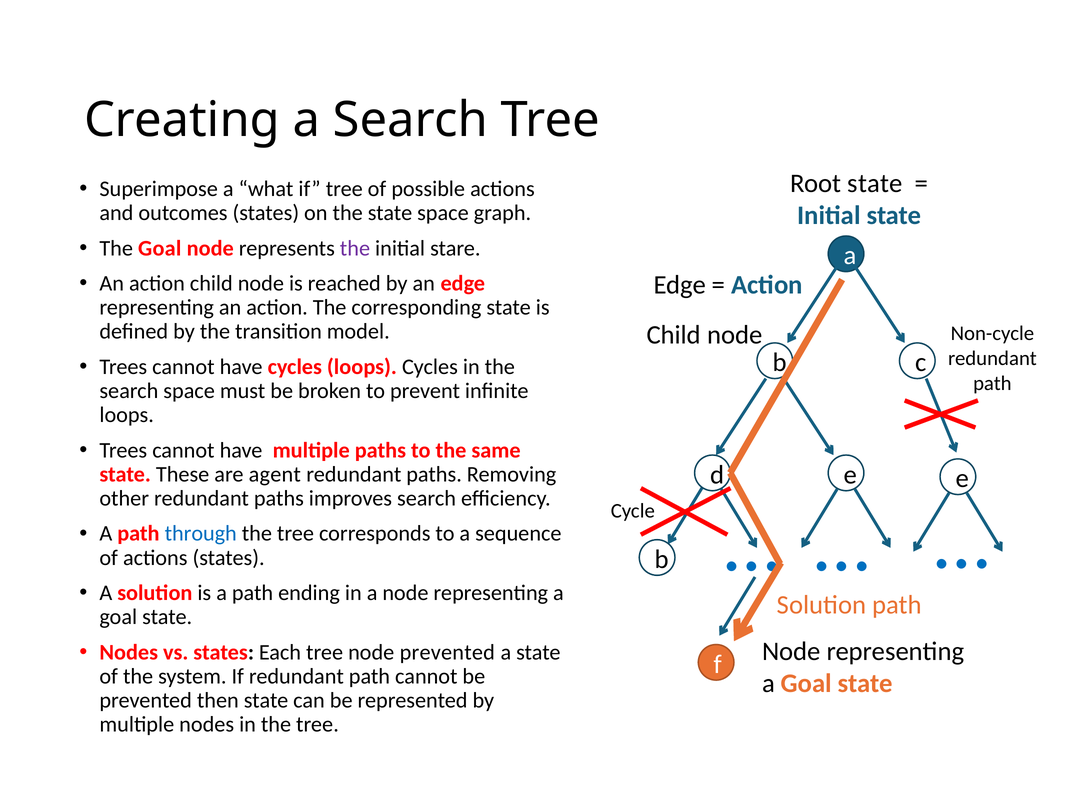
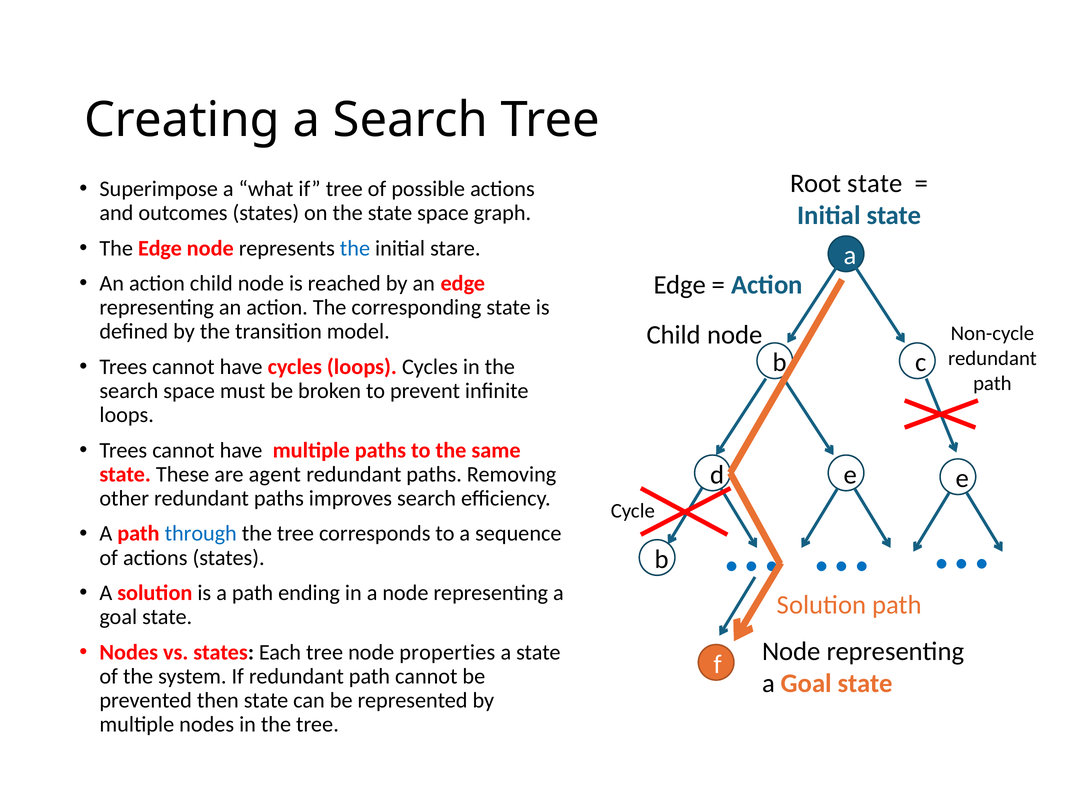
The Goal: Goal -> Edge
the at (355, 248) colour: purple -> blue
node prevented: prevented -> properties
